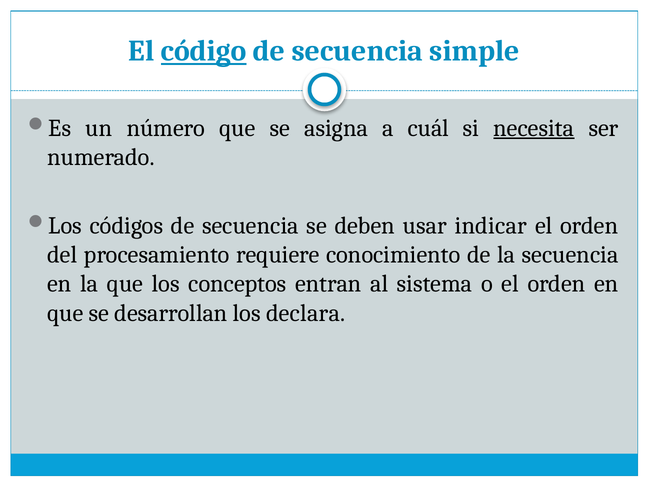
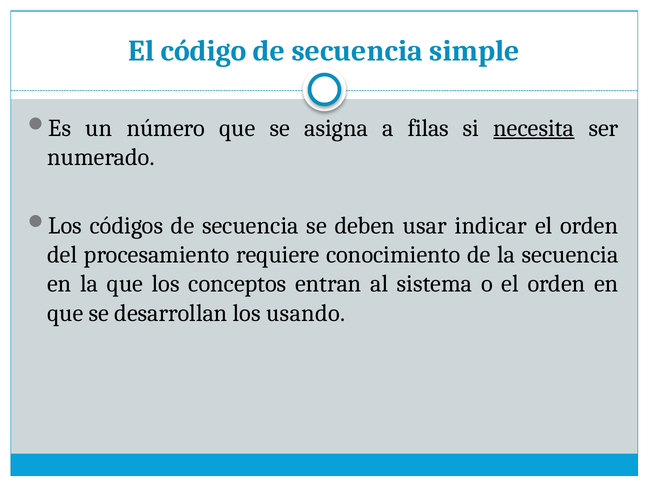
código underline: present -> none
cuál: cuál -> filas
declara: declara -> usando
